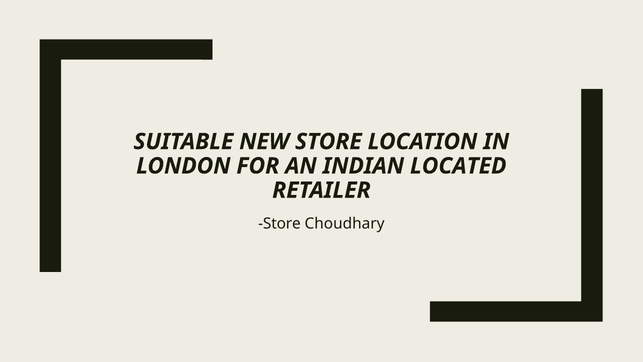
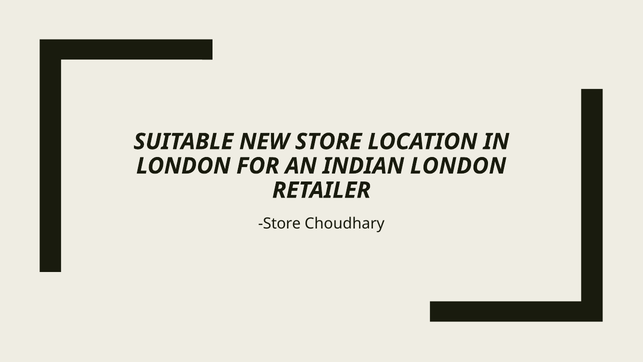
INDIAN LOCATED: LOCATED -> LONDON
